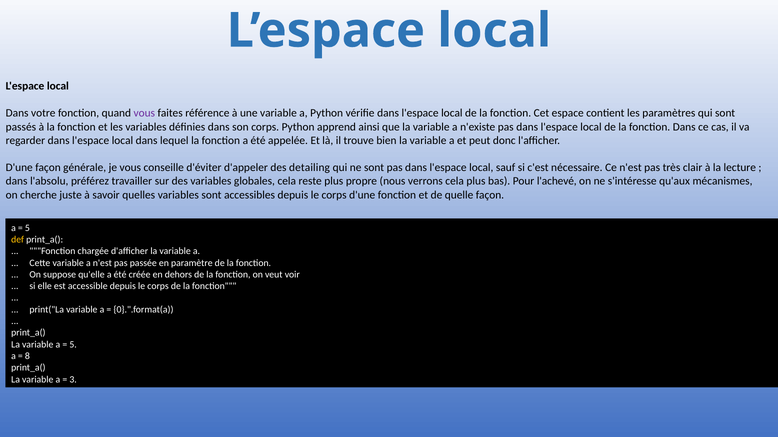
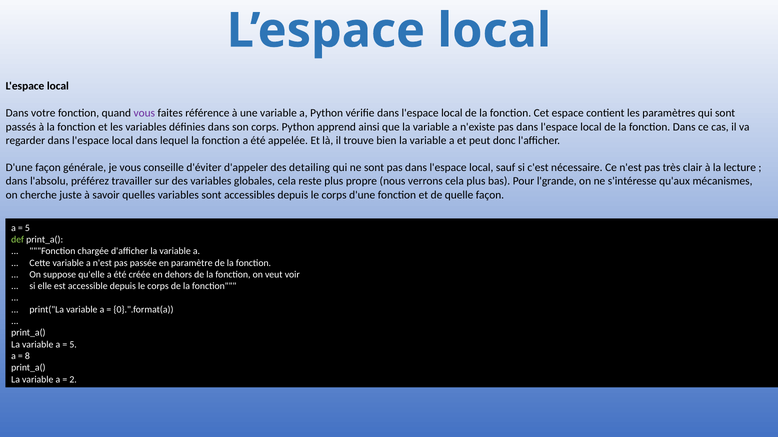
l'achevé: l'achevé -> l'grande
def colour: yellow -> light green
3: 3 -> 2
